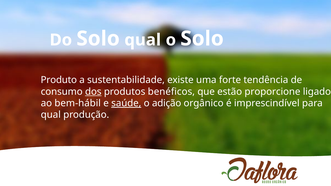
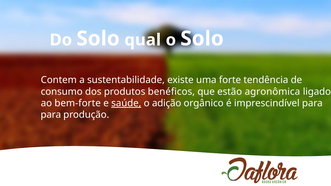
Produto: Produto -> Contem
dos underline: present -> none
proporcione: proporcione -> agronômica
bem-hábil: bem-hábil -> bem-forte
qual at (51, 115): qual -> para
